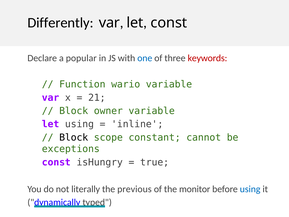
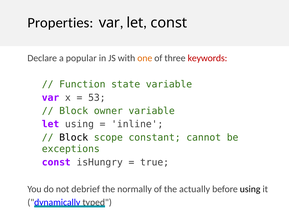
Differently: Differently -> Properties
one colour: blue -> orange
wario: wario -> state
21: 21 -> 53
literally: literally -> debrief
previous: previous -> normally
monitor: monitor -> actually
using at (250, 189) colour: blue -> black
